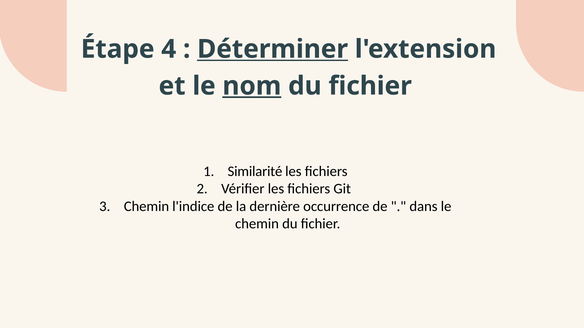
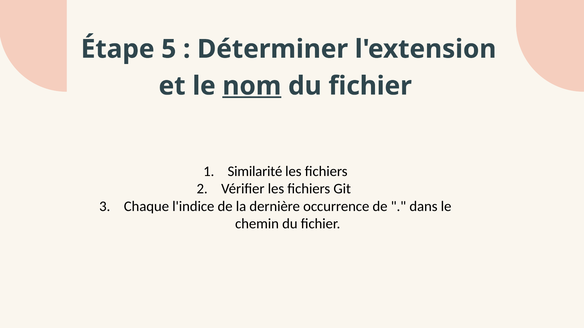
4: 4 -> 5
Déterminer underline: present -> none
Chemin at (146, 207): Chemin -> Chaque
